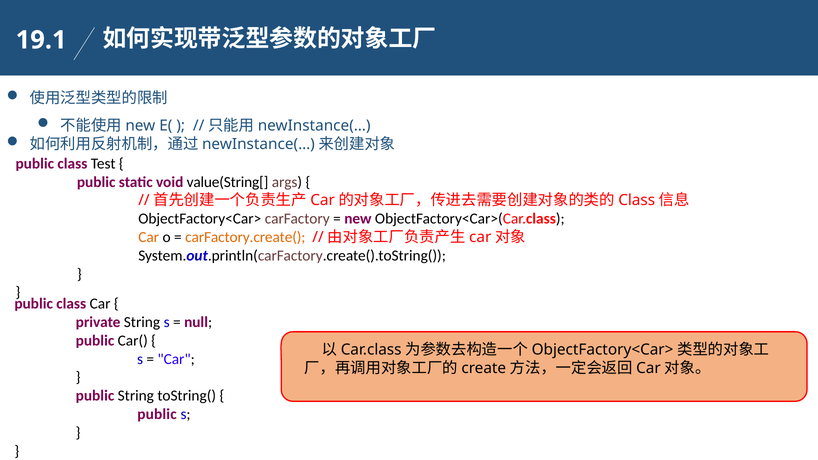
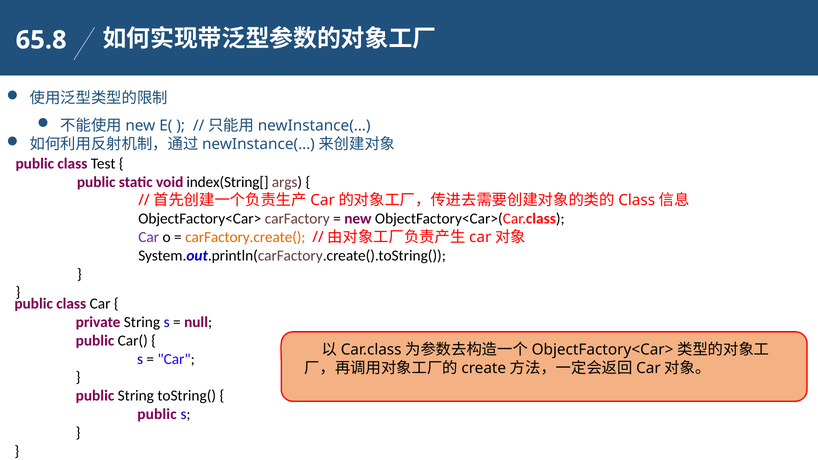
19.1: 19.1 -> 65.8
value(String[: value(String[ -> index(String[
Car at (149, 237) colour: orange -> purple
